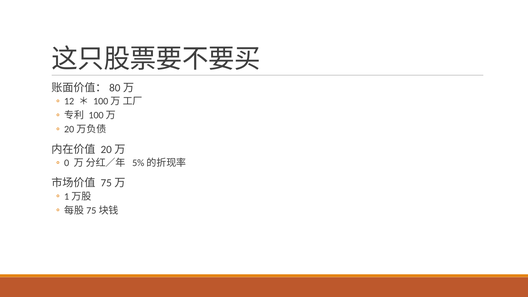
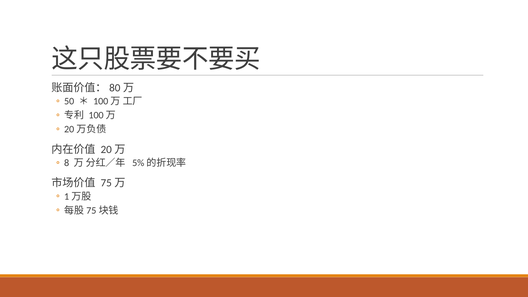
12: 12 -> 50
0: 0 -> 8
